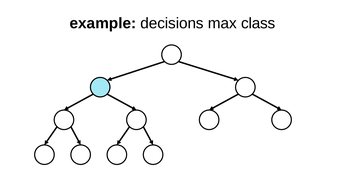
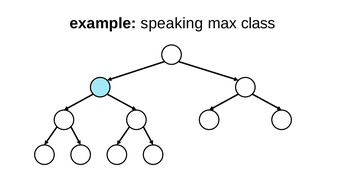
decisions: decisions -> speaking
